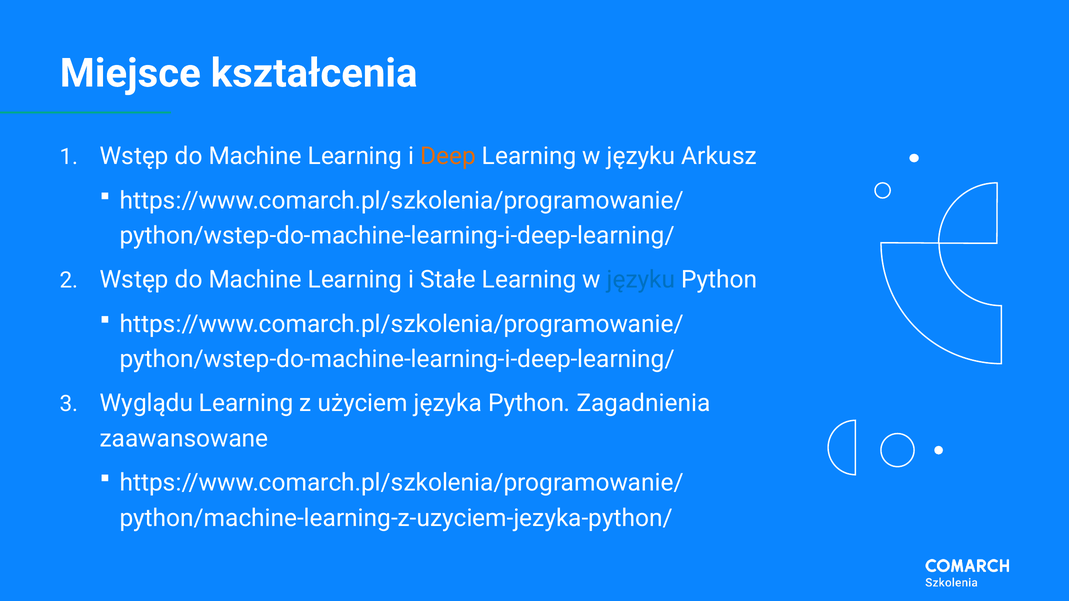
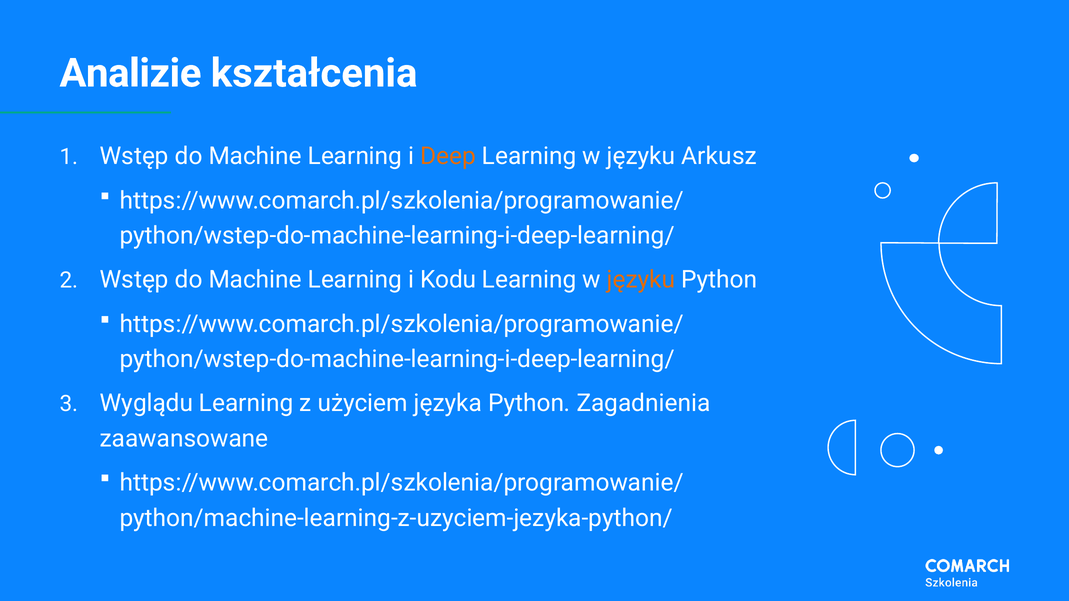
Miejsce: Miejsce -> Analizie
Stałe: Stałe -> Kodu
języku at (641, 280) colour: blue -> orange
